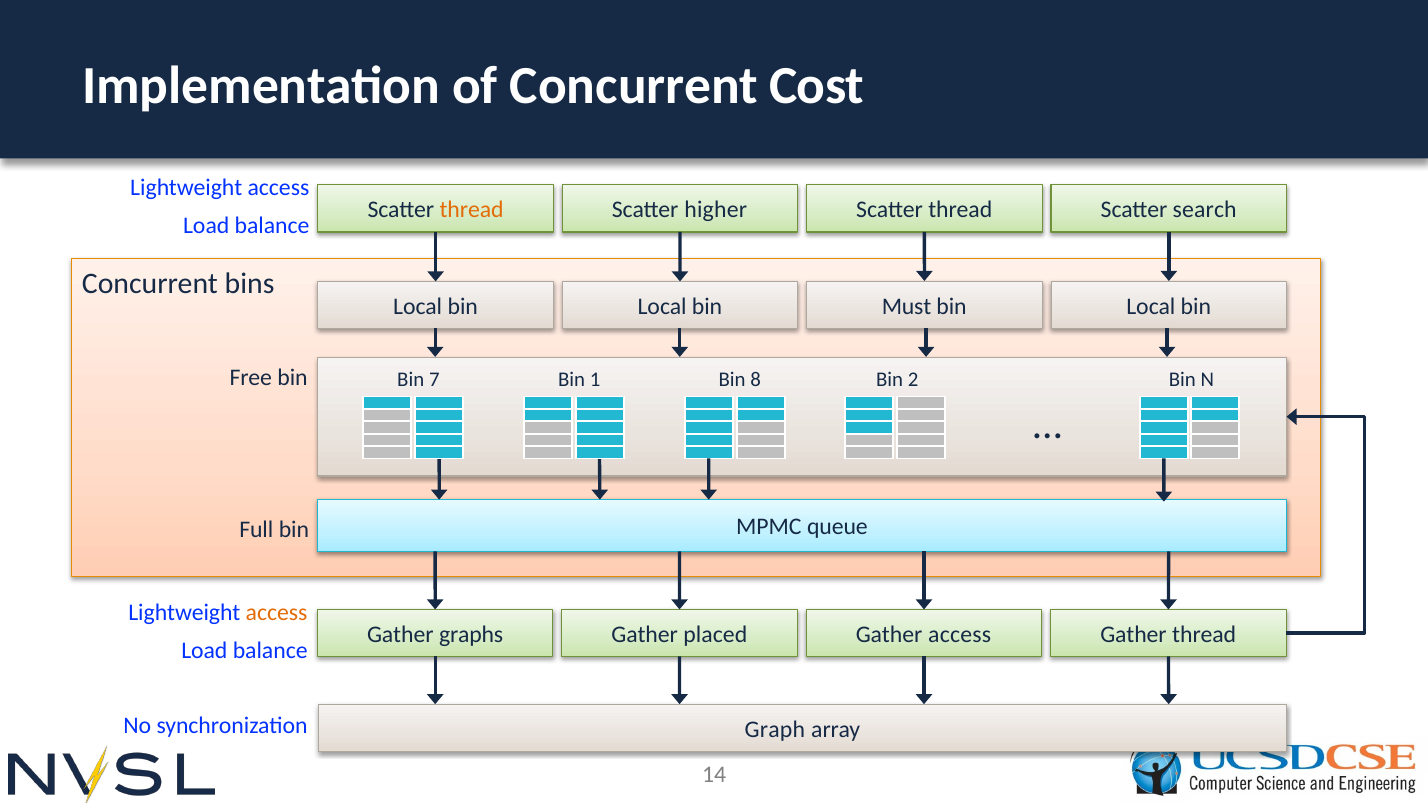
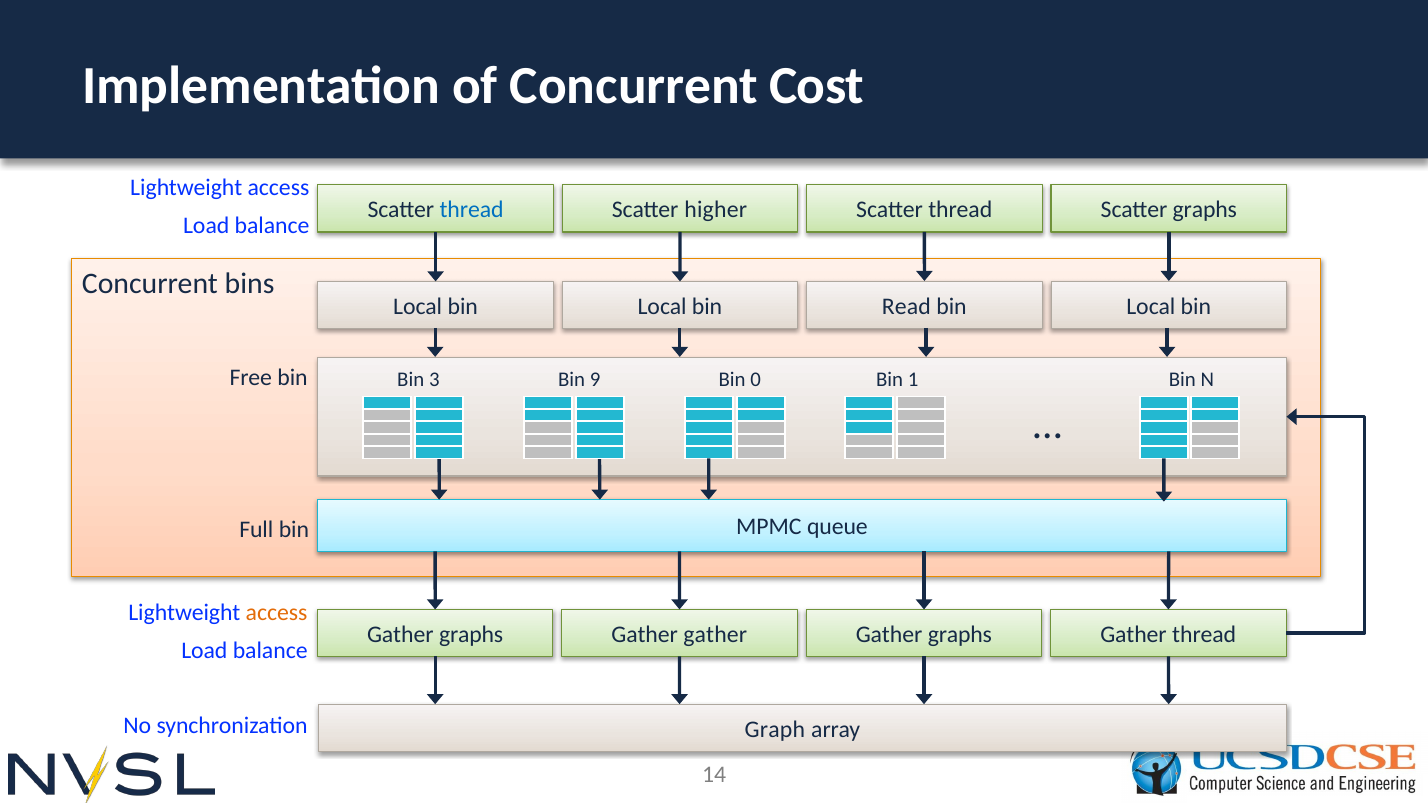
thread at (472, 210) colour: orange -> blue
Scatter search: search -> graphs
Must: Must -> Read
7: 7 -> 3
1: 1 -> 9
8: 8 -> 0
2: 2 -> 1
placed at (715, 635): placed -> gather
access at (960, 635): access -> graphs
